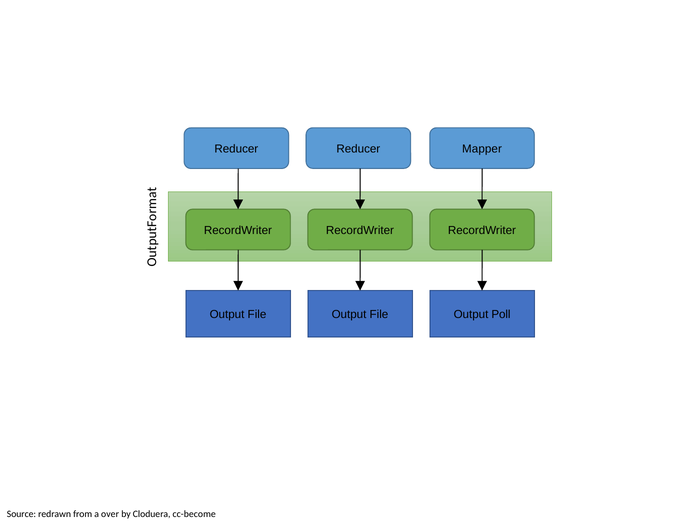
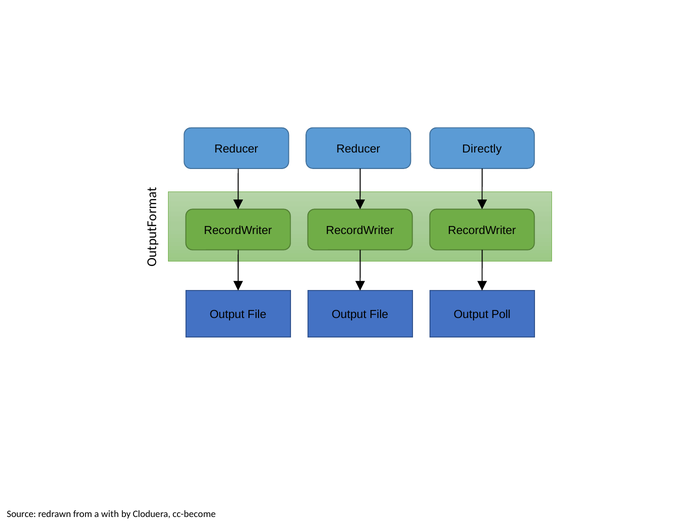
Mapper: Mapper -> Directly
over: over -> with
